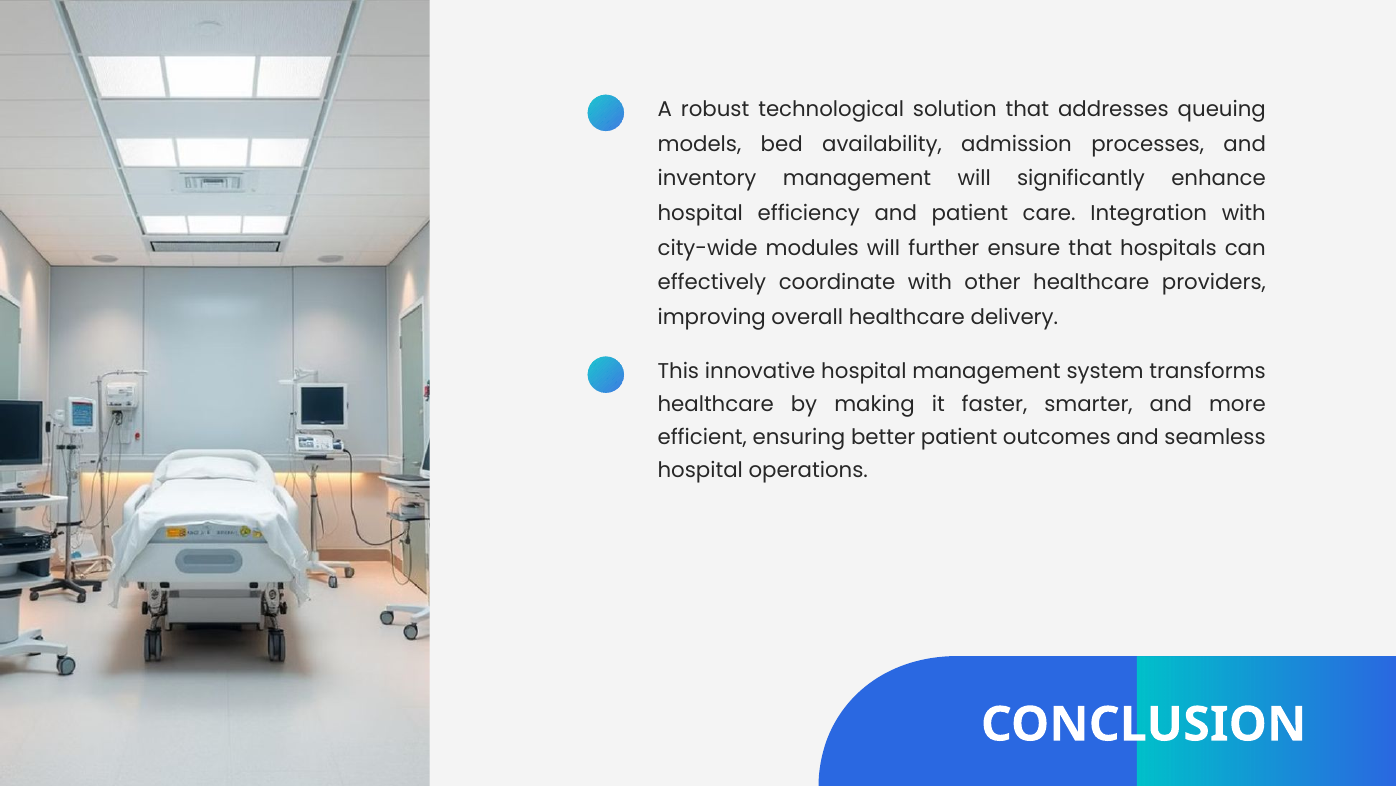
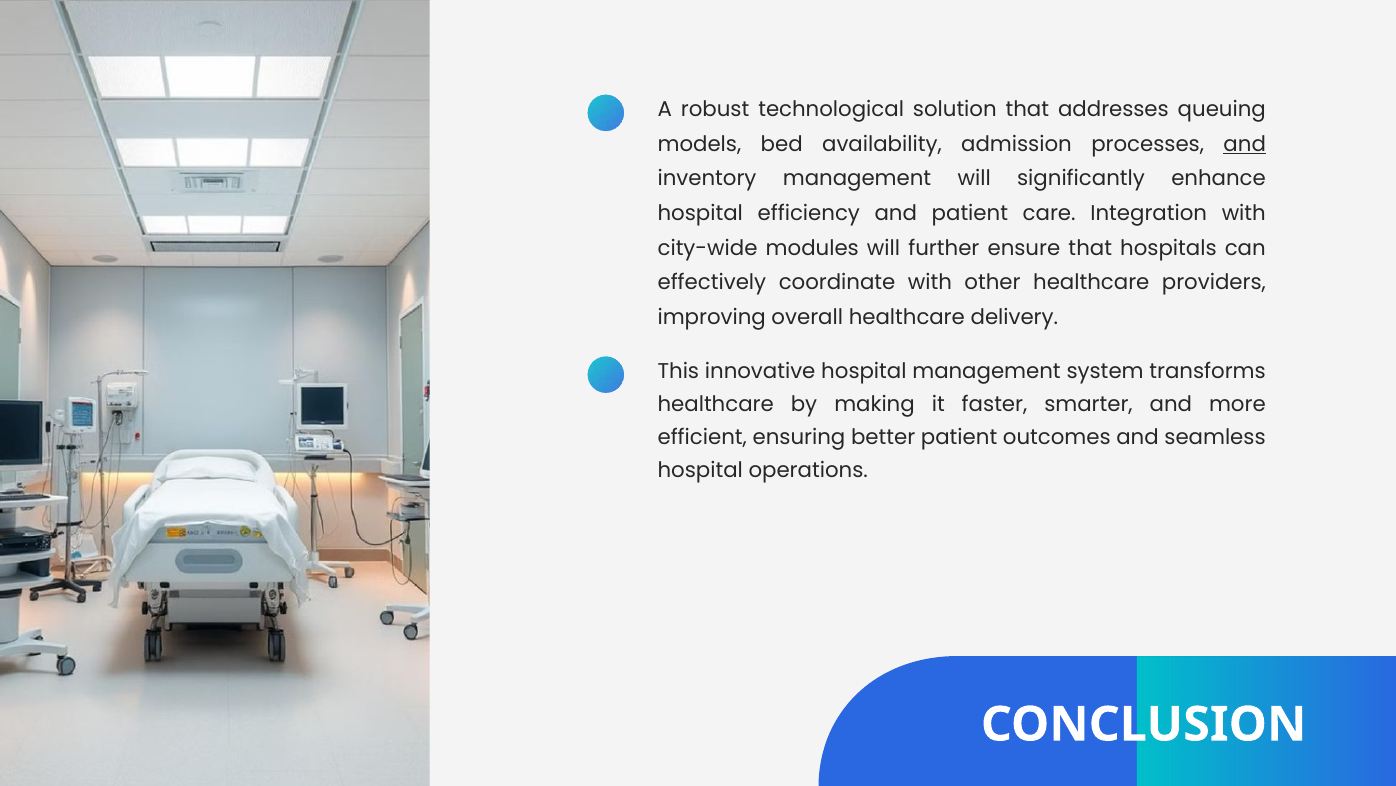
and at (1245, 144) underline: none -> present
